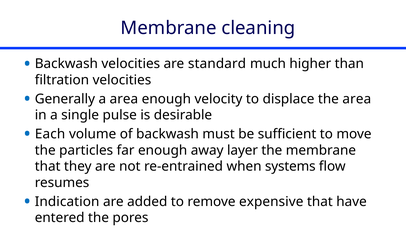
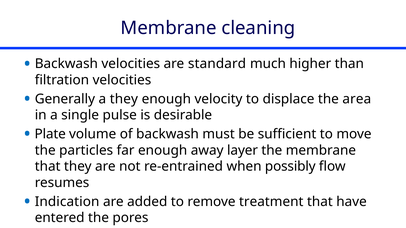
a area: area -> they
Each: Each -> Plate
systems: systems -> possibly
expensive: expensive -> treatment
